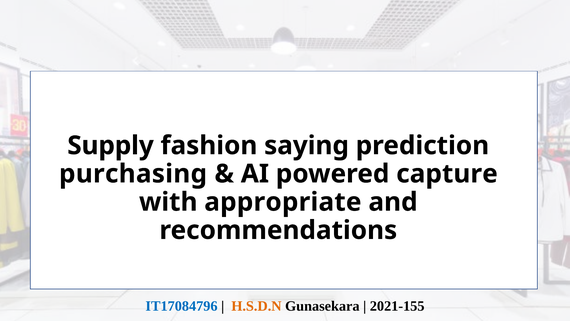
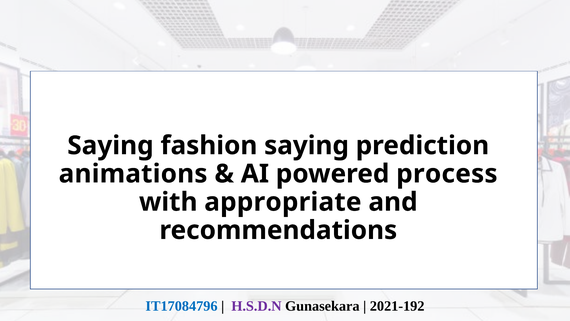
Supply at (111, 145): Supply -> Saying
purchasing: purchasing -> animations
capture: capture -> process
H.S.D.N colour: orange -> purple
2021-155: 2021-155 -> 2021-192
